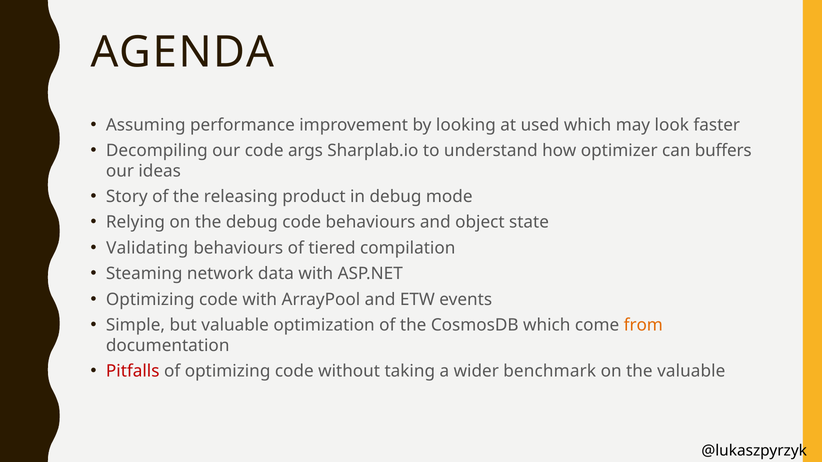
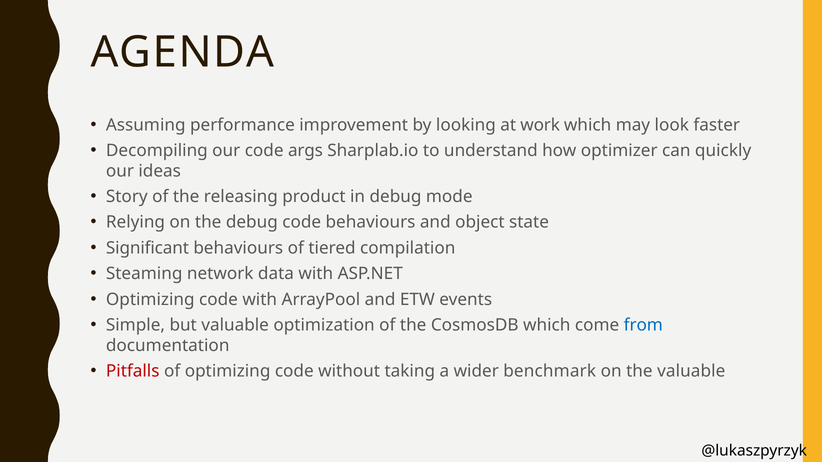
used: used -> work
buffers: buffers -> quickly
Validating: Validating -> Significant
from colour: orange -> blue
